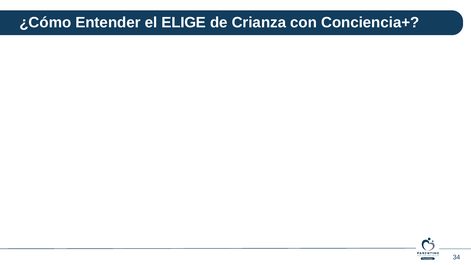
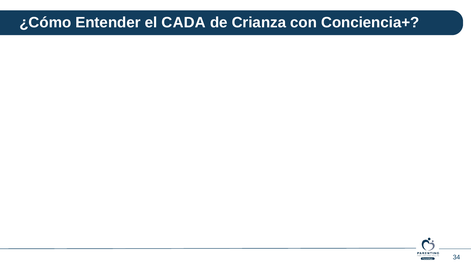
ELIGE: ELIGE -> CADA
